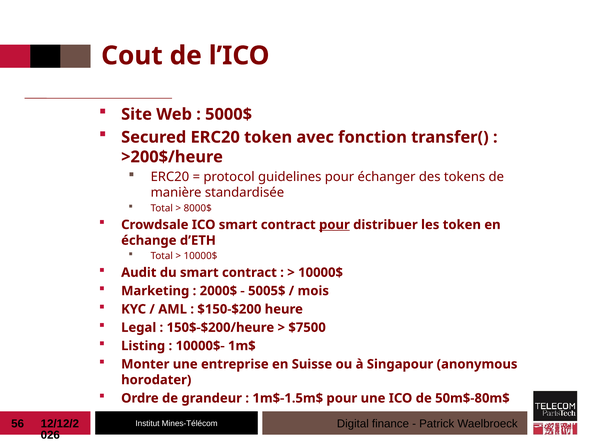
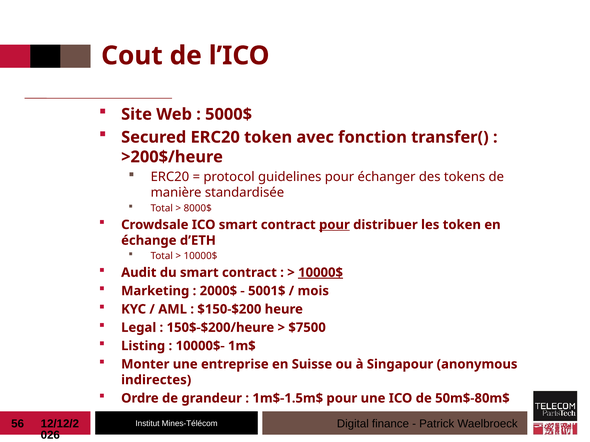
10000$ at (321, 273) underline: none -> present
5005$: 5005$ -> 5001$
horodater: horodater -> indirectes
